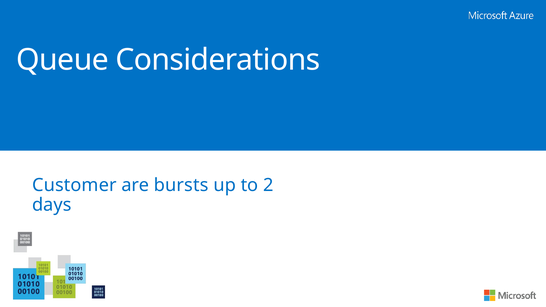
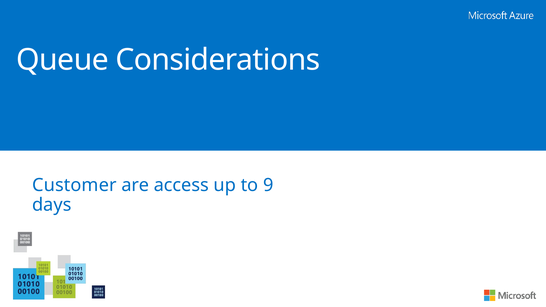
bursts: bursts -> access
2: 2 -> 9
